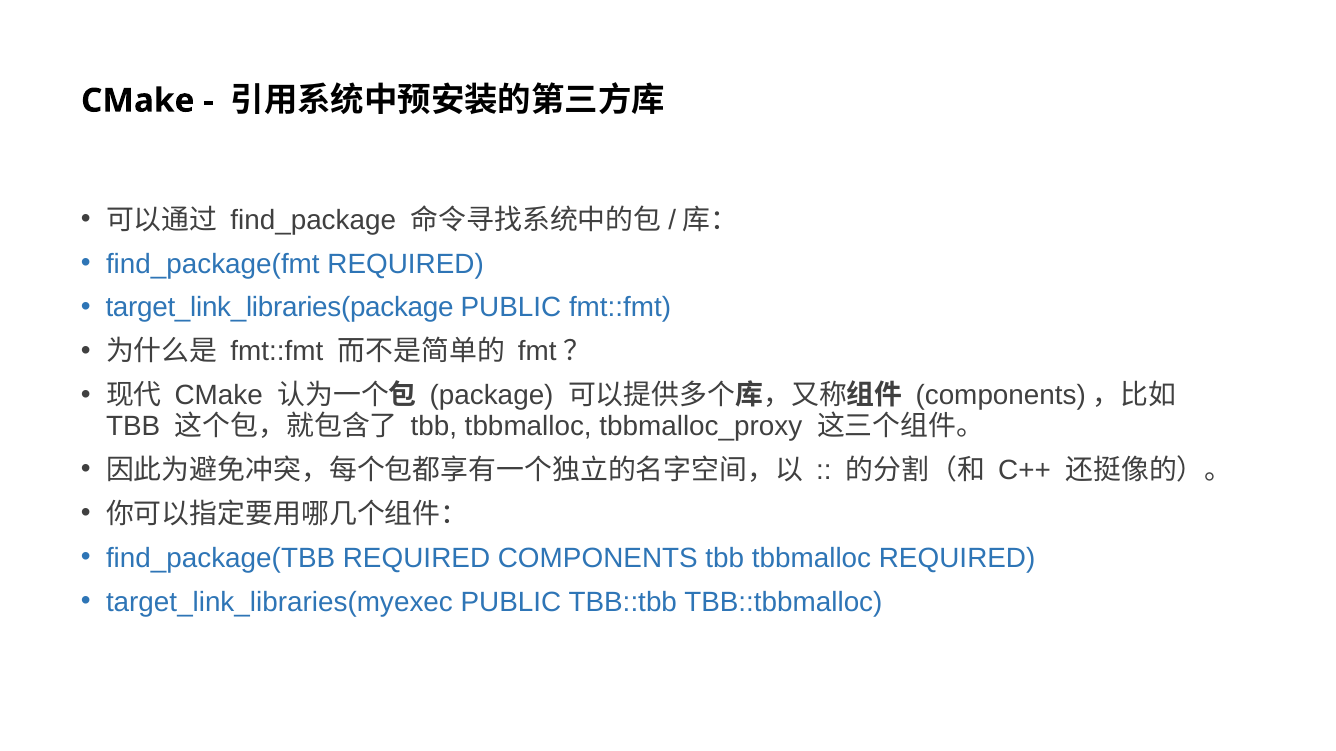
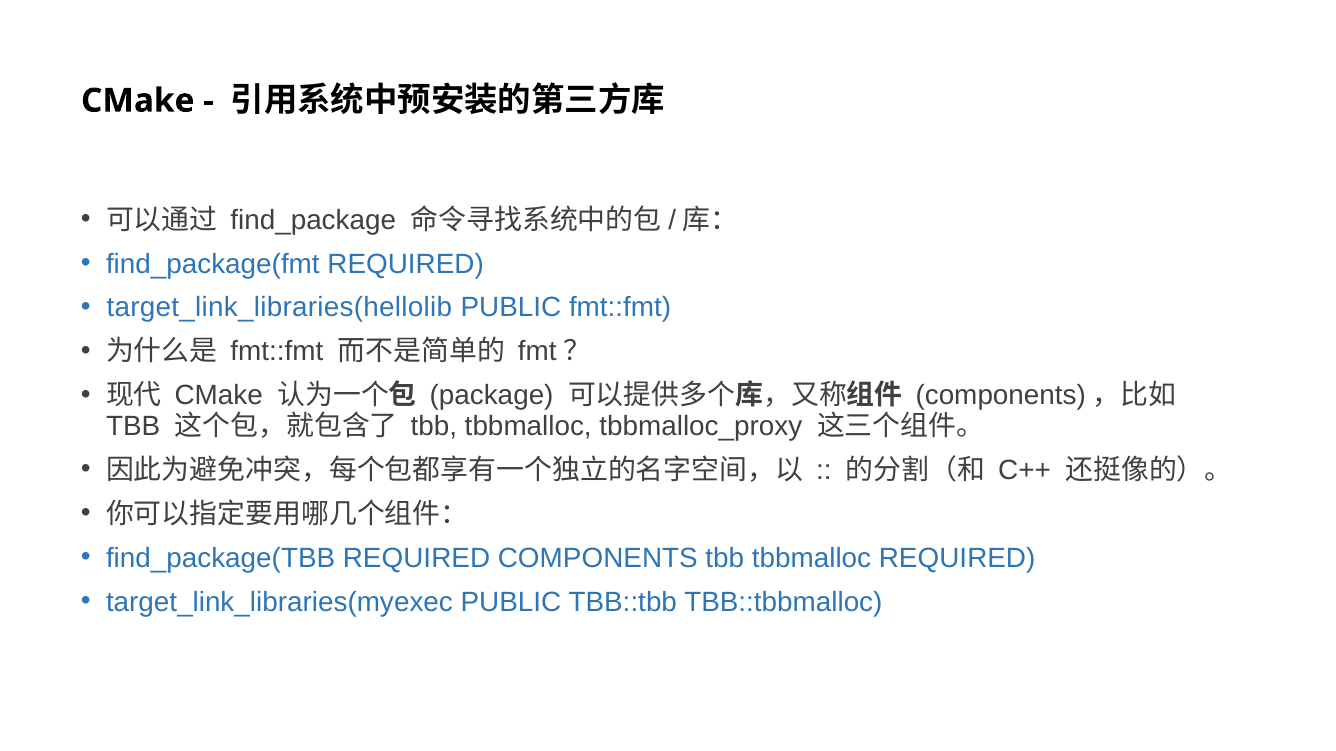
target_link_libraries(package: target_link_libraries(package -> target_link_libraries(hellolib
